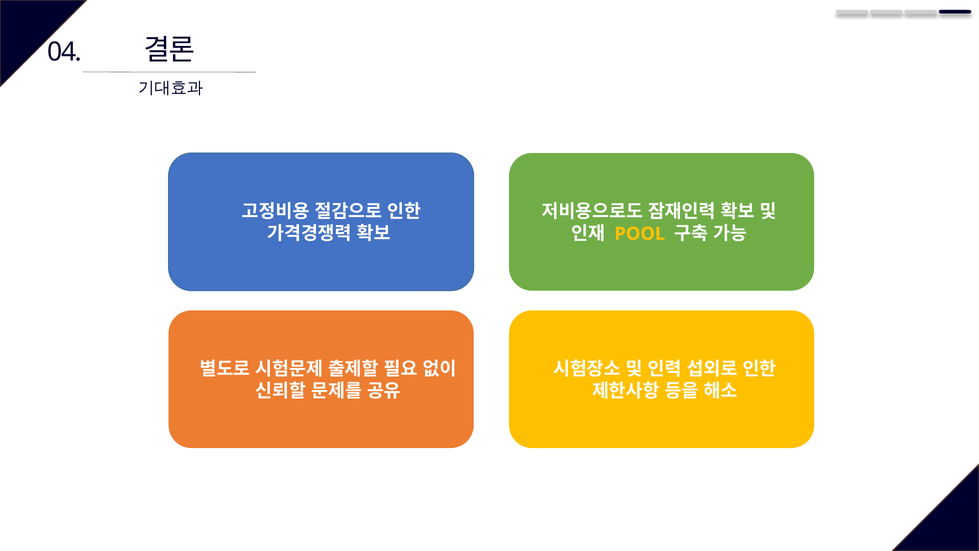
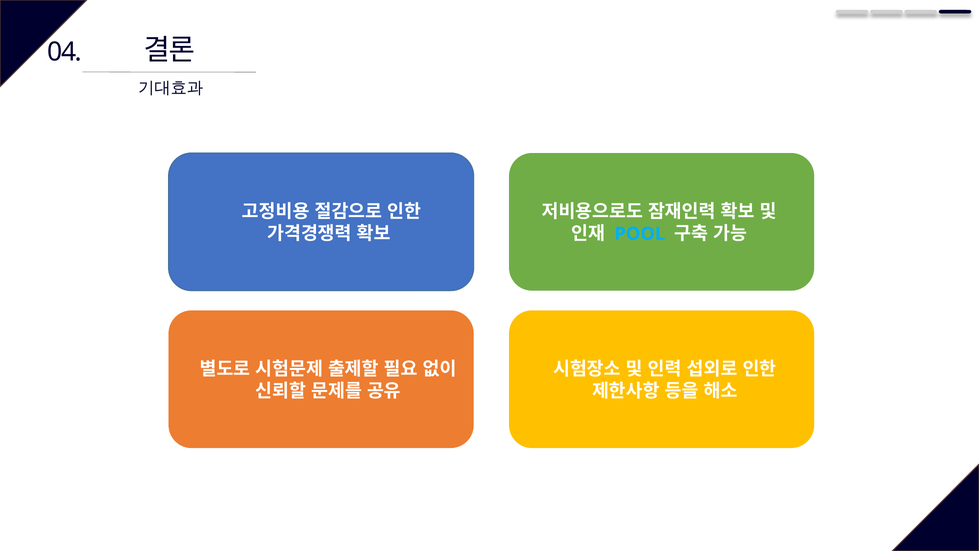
POOL colour: yellow -> light blue
